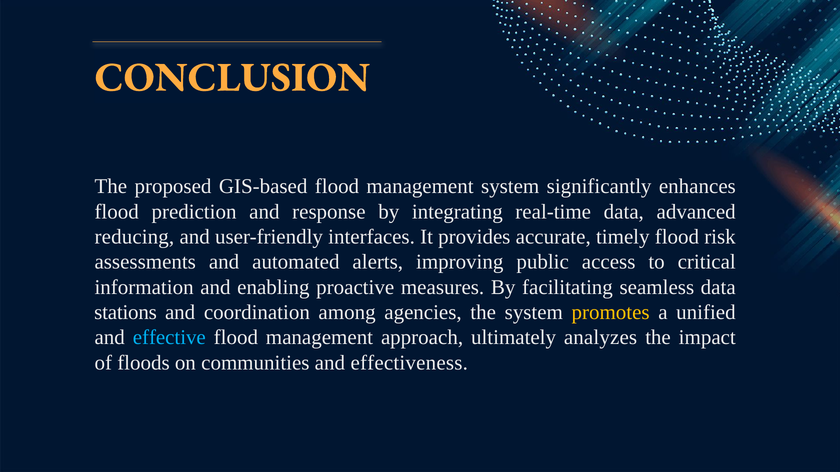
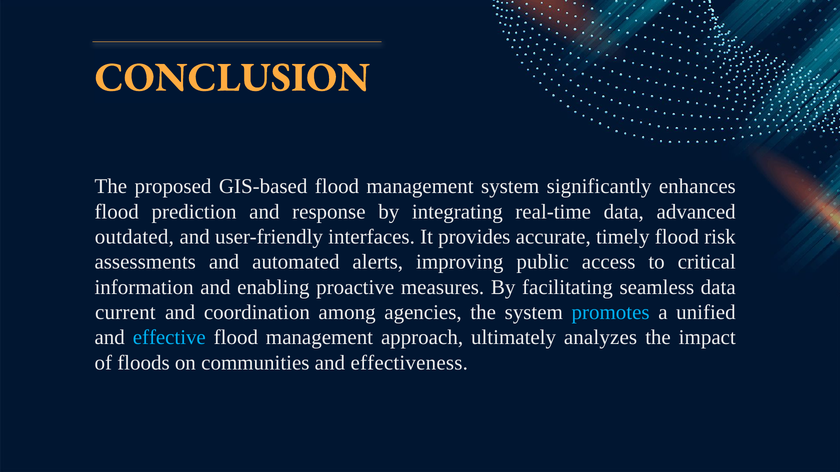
reducing: reducing -> outdated
stations: stations -> current
promotes colour: yellow -> light blue
